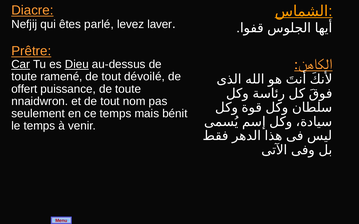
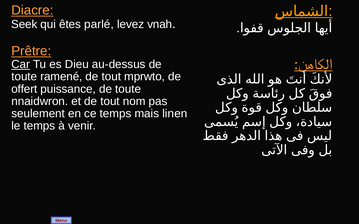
Nefjij: Nefjij -> Seek
laver: laver -> vnah
Dieu underline: present -> none
dévoilé: dévoilé -> mprwto
bénit: bénit -> linen
